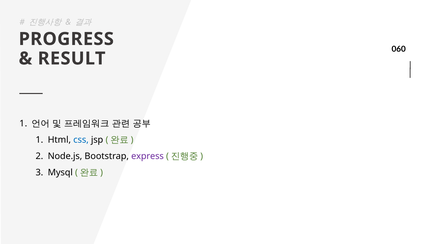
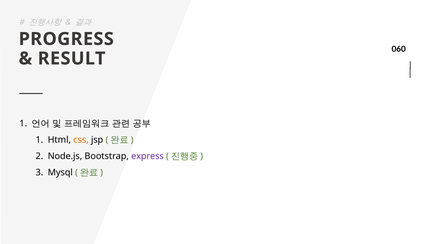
css colour: blue -> orange
